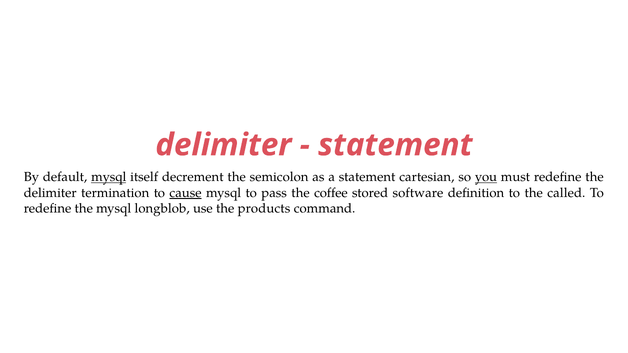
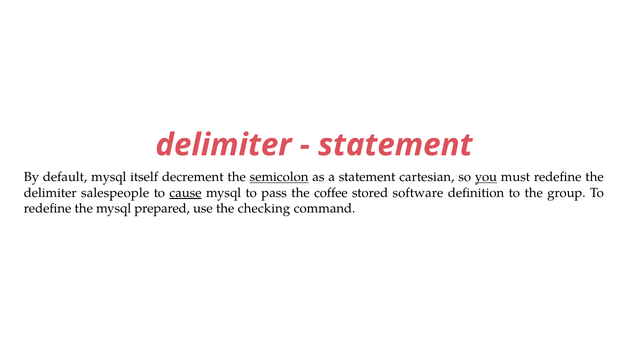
mysql at (109, 177) underline: present -> none
semicolon underline: none -> present
termination: termination -> salespeople
called: called -> group
longblob: longblob -> prepared
products: products -> checking
